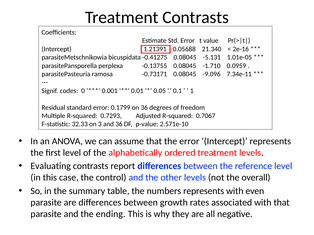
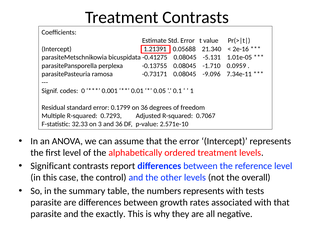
Evaluating: Evaluating -> Significant
even: even -> tests
ending: ending -> exactly
